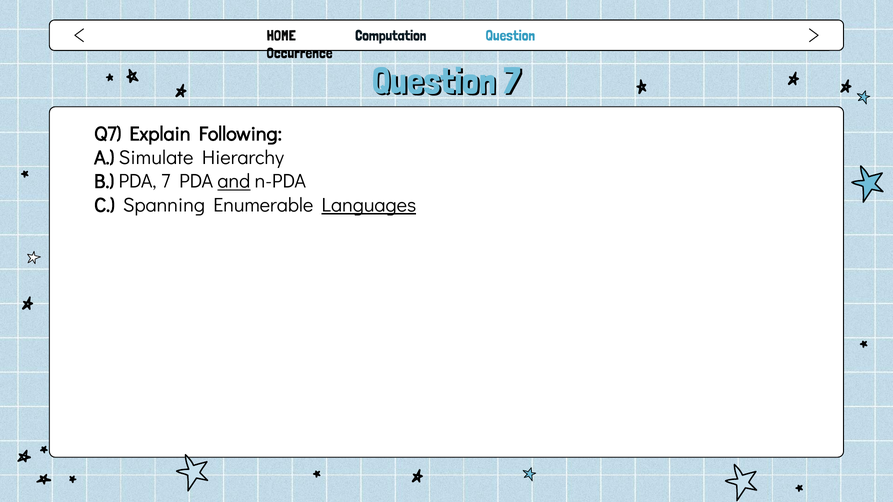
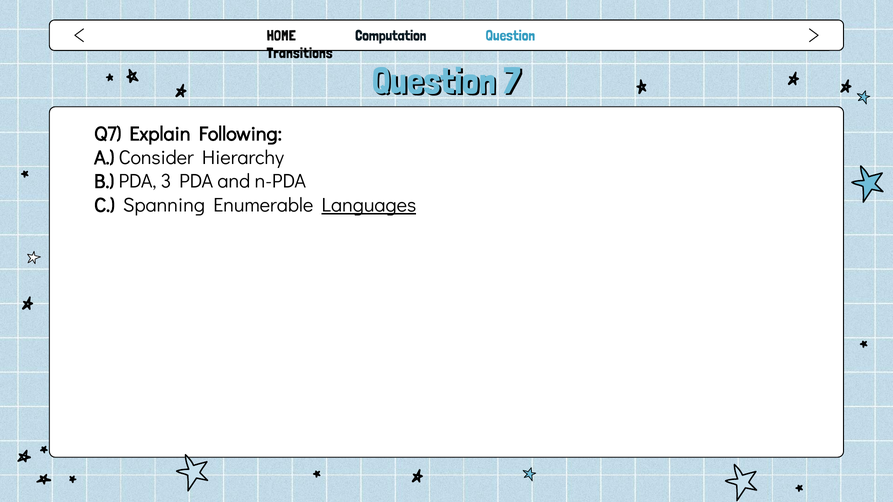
Occurrence: Occurrence -> Transitions
Simulate: Simulate -> Consider
PDA 7: 7 -> 3
and underline: present -> none
